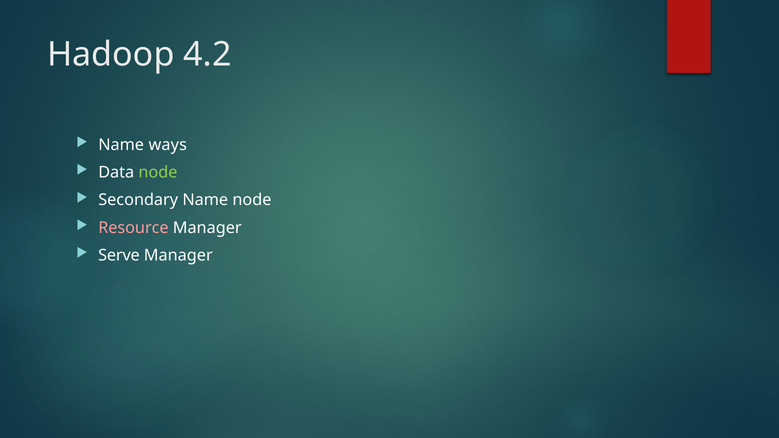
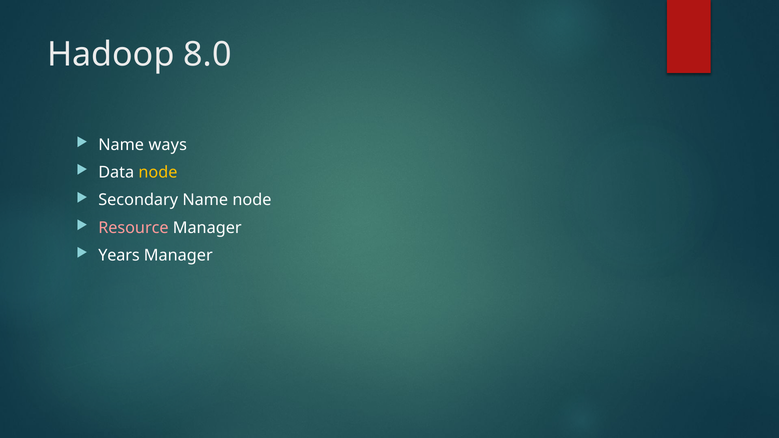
4.2: 4.2 -> 8.0
node at (158, 173) colour: light green -> yellow
Serve: Serve -> Years
